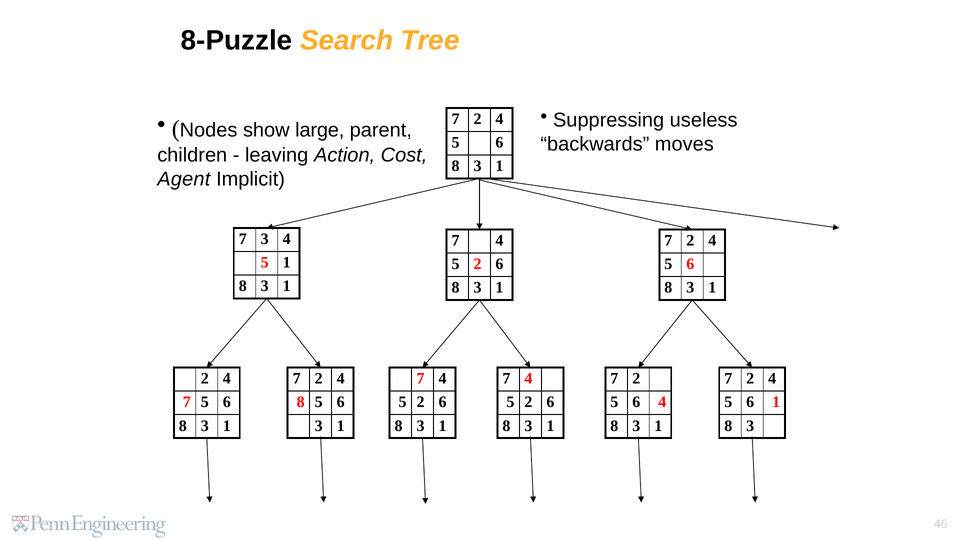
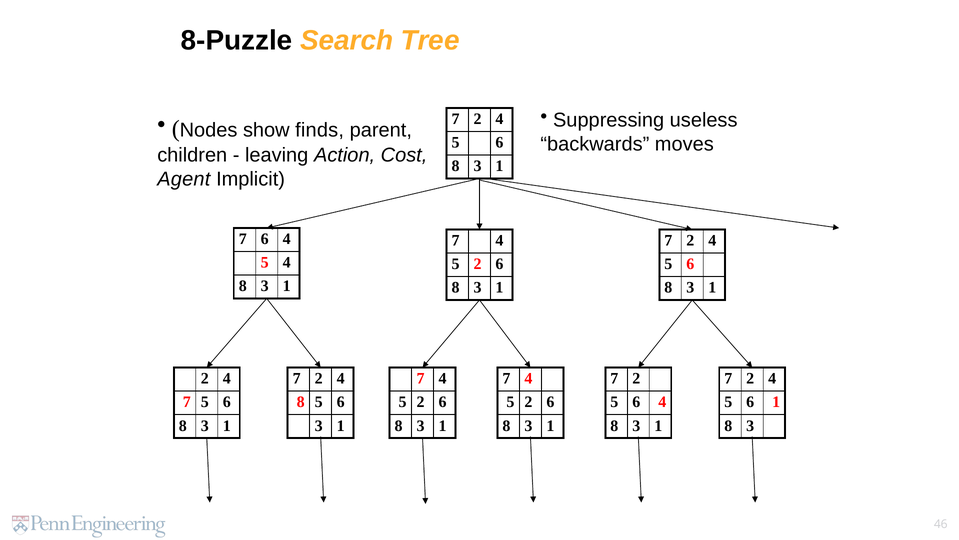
large: large -> finds
7 3: 3 -> 6
5 1: 1 -> 4
